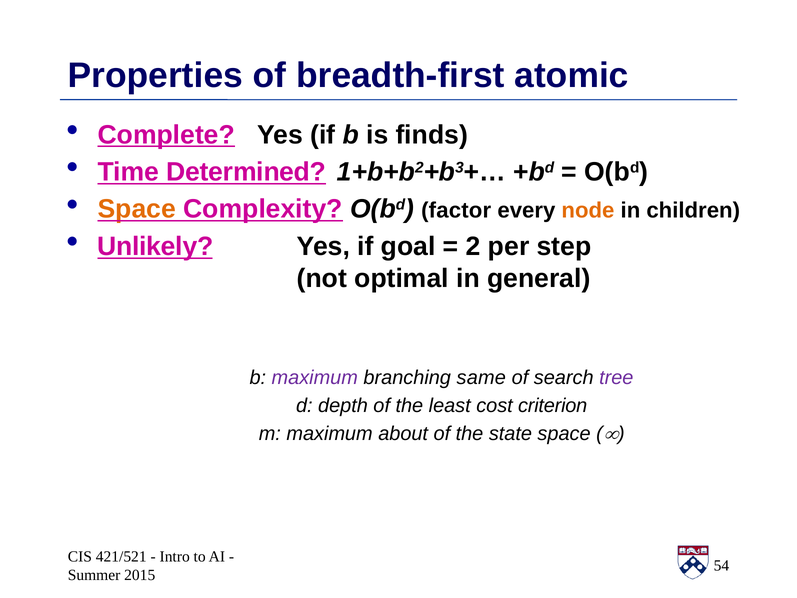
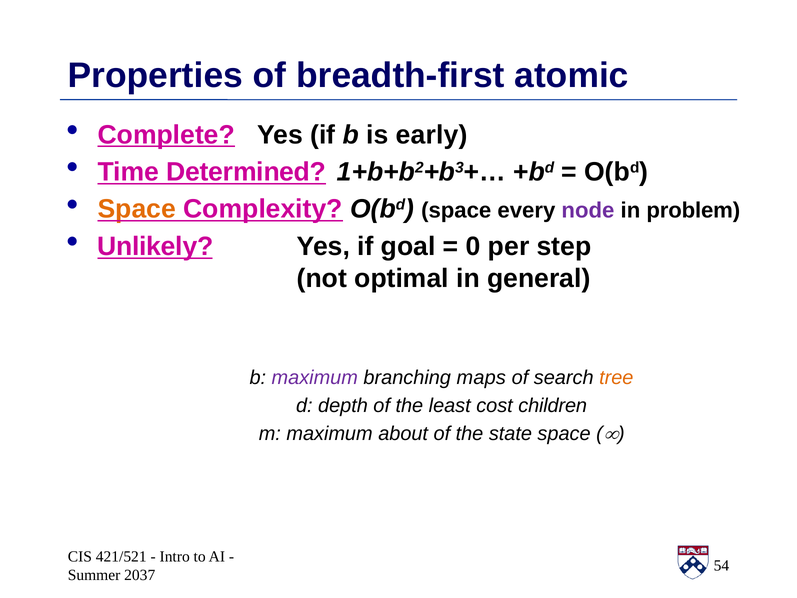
finds: finds -> early
O(bd factor: factor -> space
node colour: orange -> purple
children: children -> problem
2: 2 -> 0
same: same -> maps
tree colour: purple -> orange
criterion: criterion -> children
2015: 2015 -> 2037
